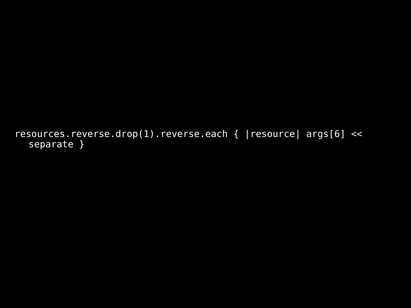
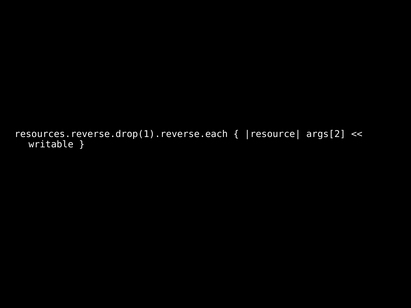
args[6: args[6 -> args[2
separate: separate -> writable
